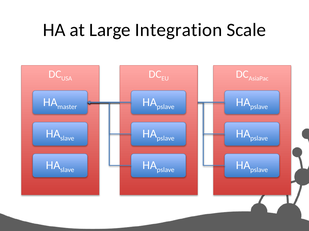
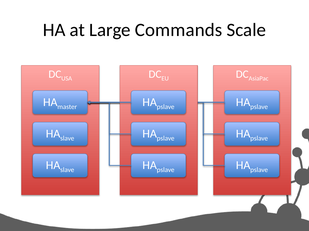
Integration: Integration -> Commands
